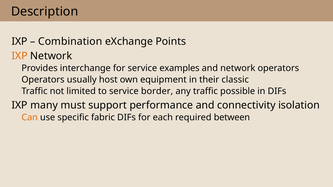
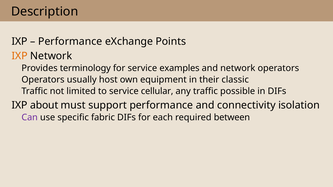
Combination at (70, 41): Combination -> Performance
interchange: interchange -> terminology
border: border -> cellular
many: many -> about
Can colour: orange -> purple
